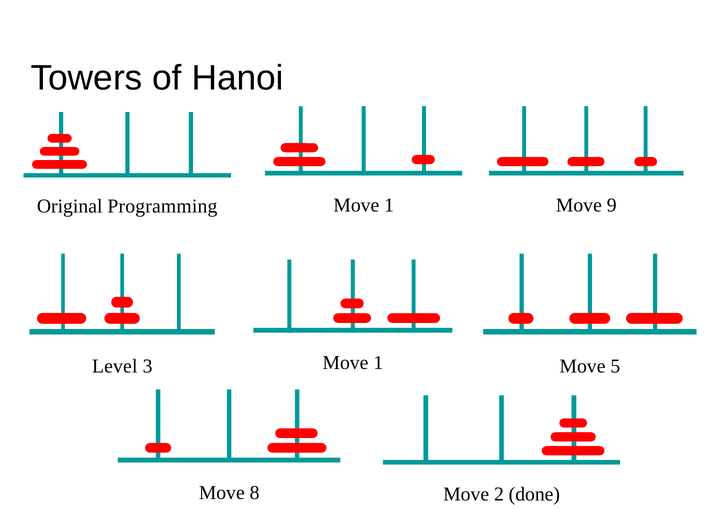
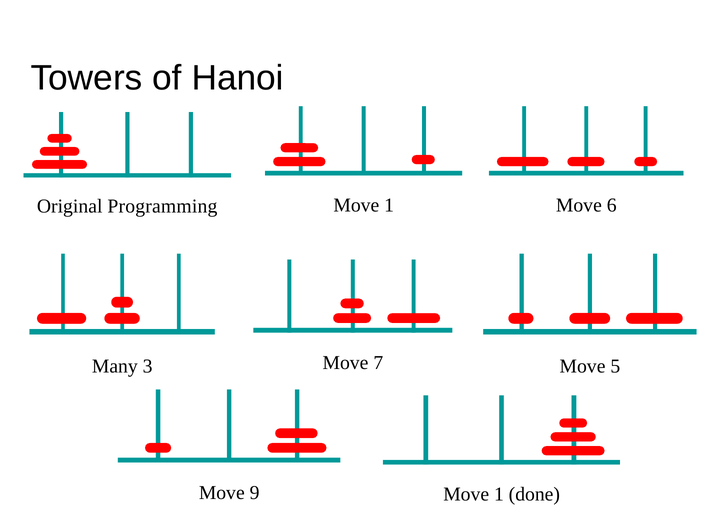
9: 9 -> 6
1 at (378, 362): 1 -> 7
Level: Level -> Many
8: 8 -> 9
2 at (499, 493): 2 -> 1
